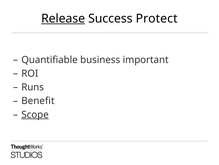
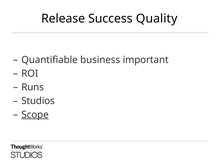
Release underline: present -> none
Protect: Protect -> Quality
Benefit: Benefit -> Studios
